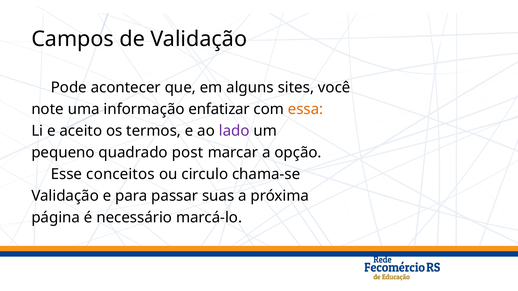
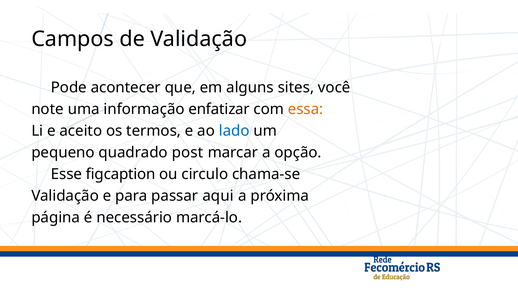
lado colour: purple -> blue
conceitos: conceitos -> figcaption
suas: suas -> aqui
